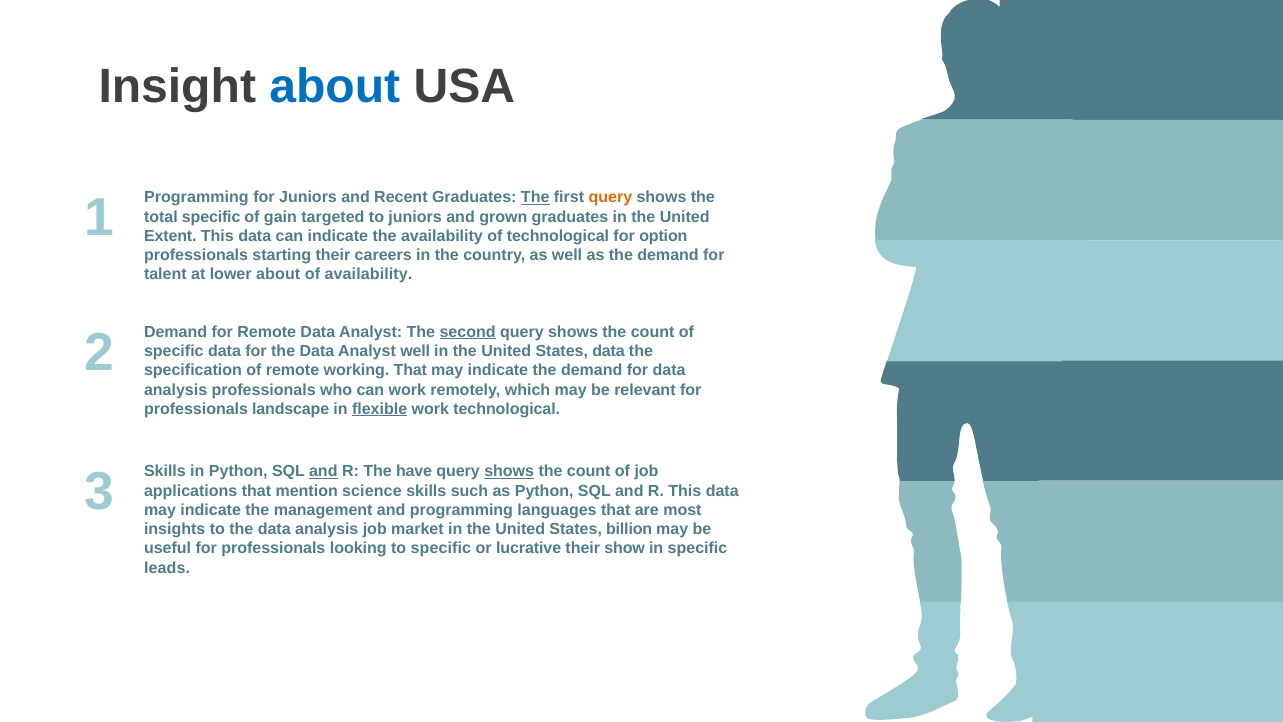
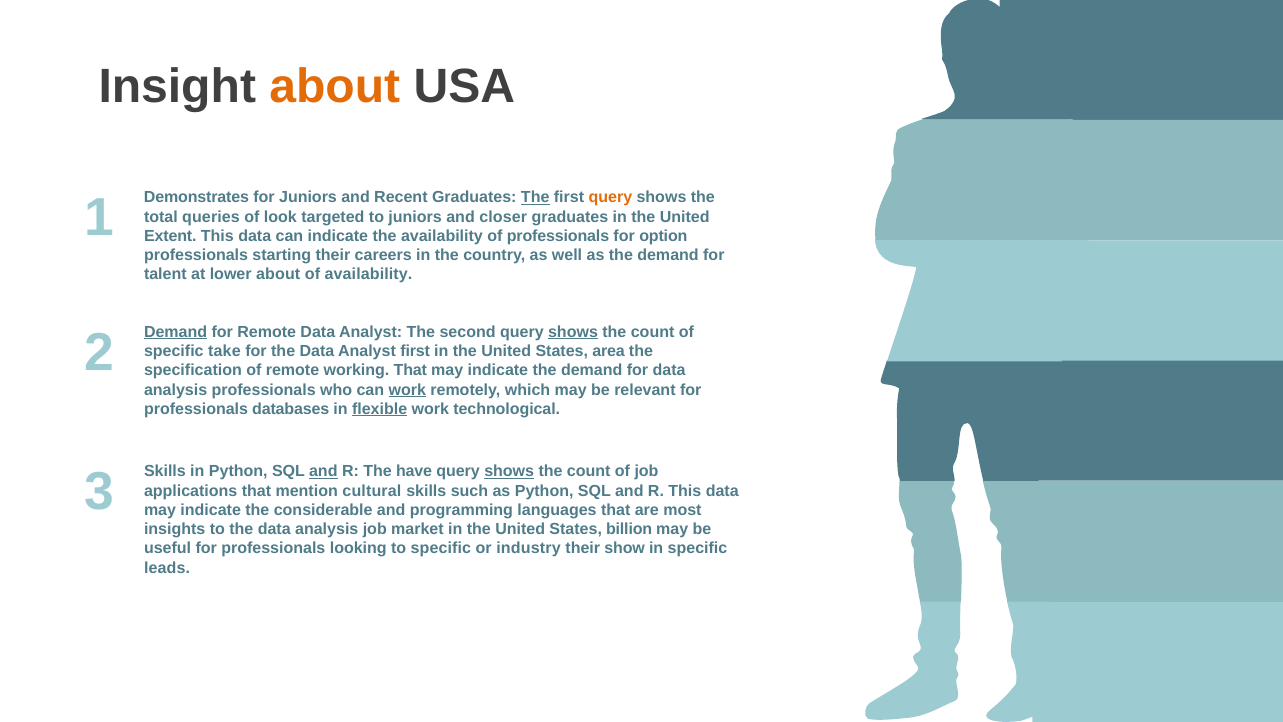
about at (335, 87) colour: blue -> orange
1 Programming: Programming -> Demonstrates
total specific: specific -> queries
gain: gain -> look
grown: grown -> closer
of technological: technological -> professionals
Demand at (176, 332) underline: none -> present
second underline: present -> none
shows at (573, 332) underline: none -> present
specific data: data -> take
Analyst well: well -> first
States data: data -> area
work at (407, 390) underline: none -> present
landscape: landscape -> databases
science: science -> cultural
management: management -> considerable
lucrative: lucrative -> industry
